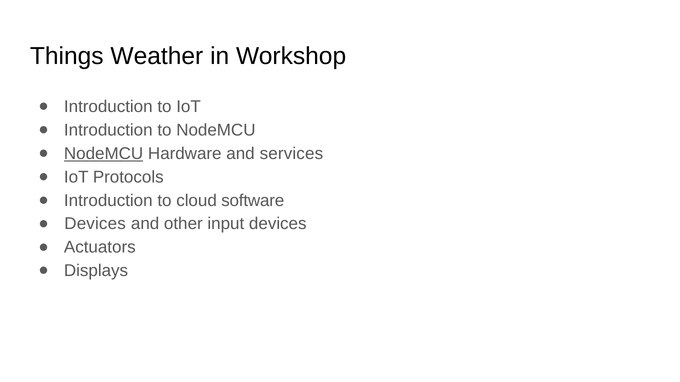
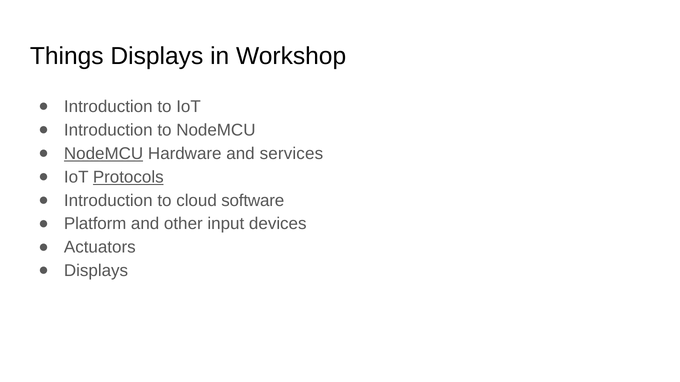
Things Weather: Weather -> Displays
Protocols underline: none -> present
Devices at (95, 224): Devices -> Platform
